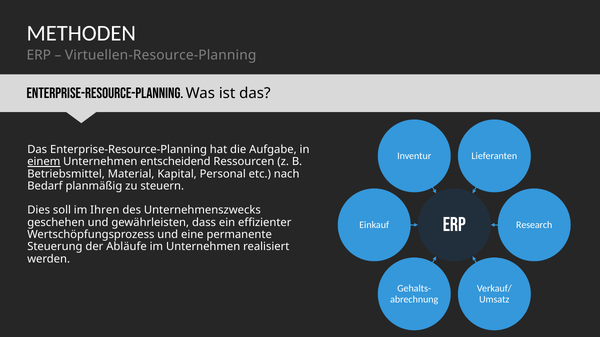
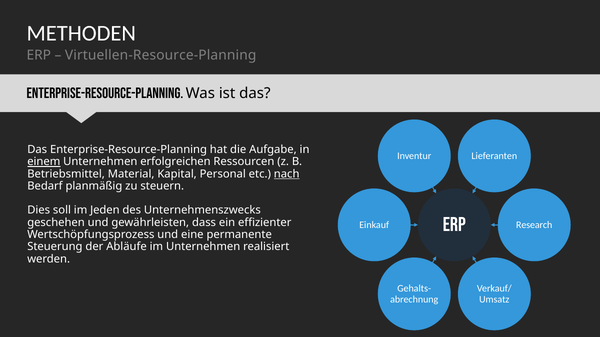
entscheidend: entscheidend -> erfolgreichen
nach underline: none -> present
Ihren: Ihren -> Jeden
